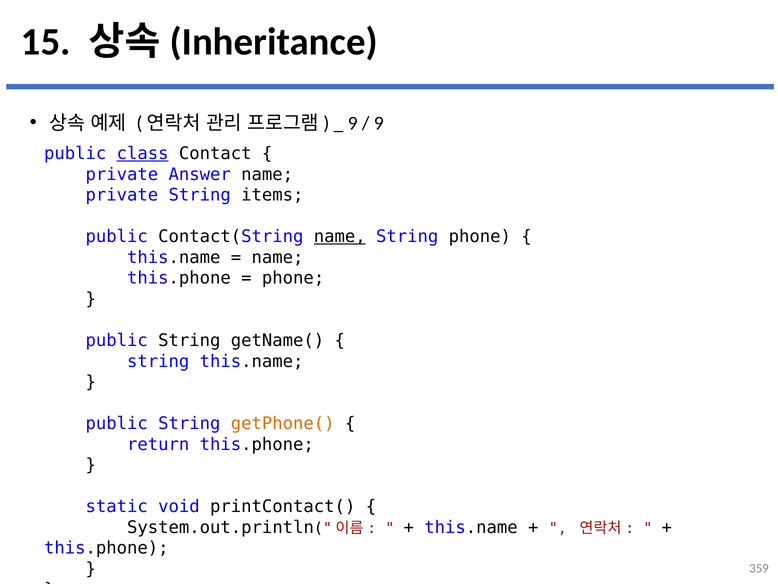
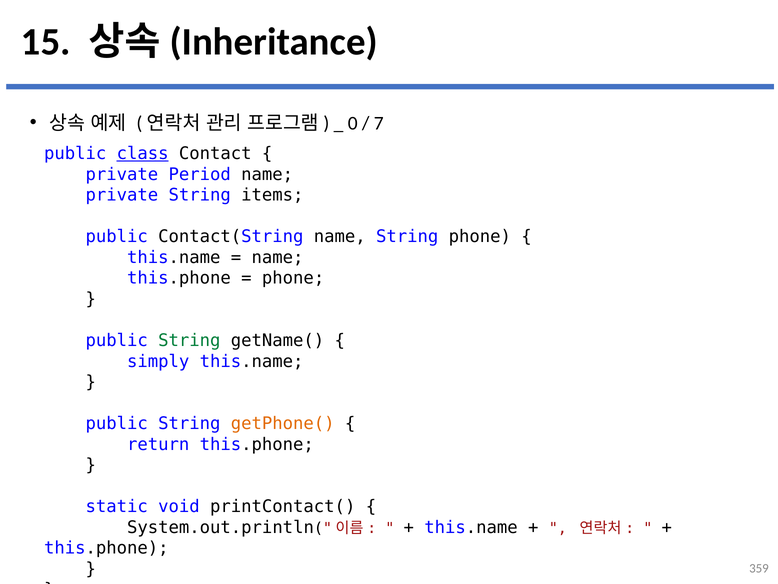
9 at (353, 123): 9 -> 0
9 at (379, 123): 9 -> 7
Answer: Answer -> Period
name at (340, 237) underline: present -> none
String at (189, 340) colour: black -> green
string at (158, 361): string -> simply
